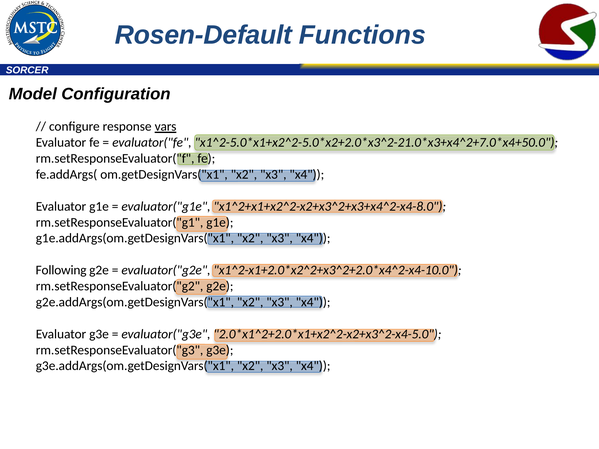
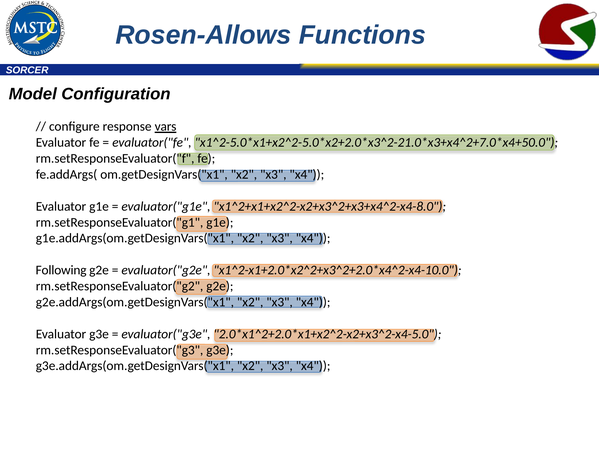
Rosen-Default: Rosen-Default -> Rosen-Allows
